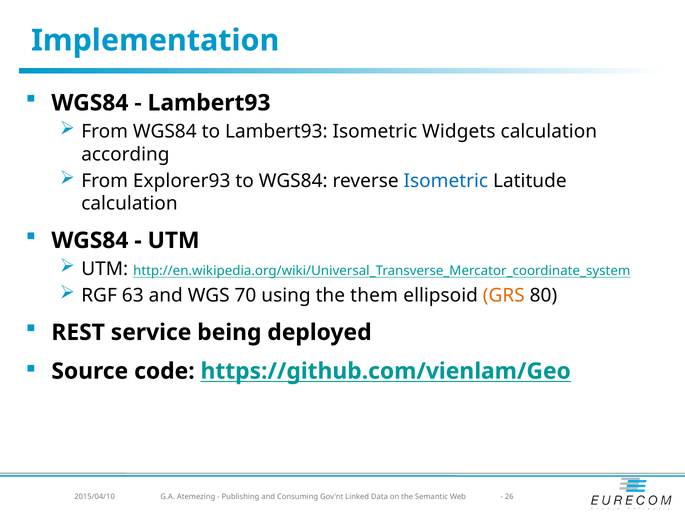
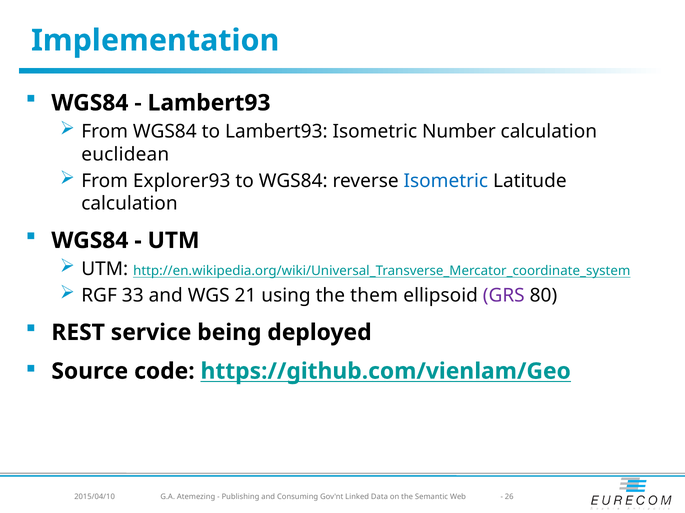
Widgets: Widgets -> Number
according: according -> euclidean
63: 63 -> 33
70: 70 -> 21
GRS colour: orange -> purple
